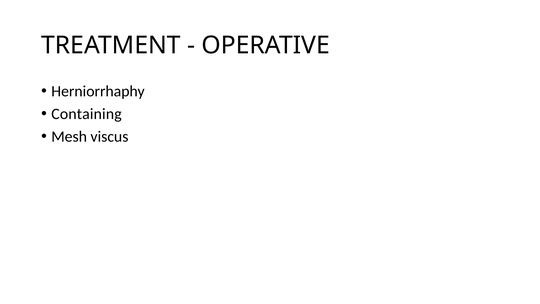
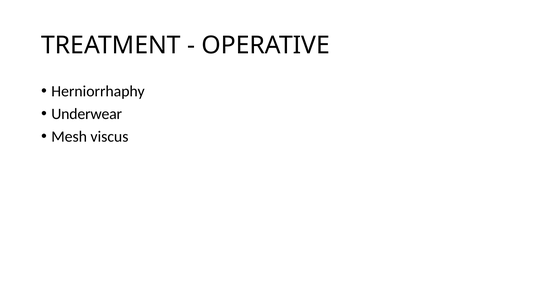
Containing: Containing -> Underwear
